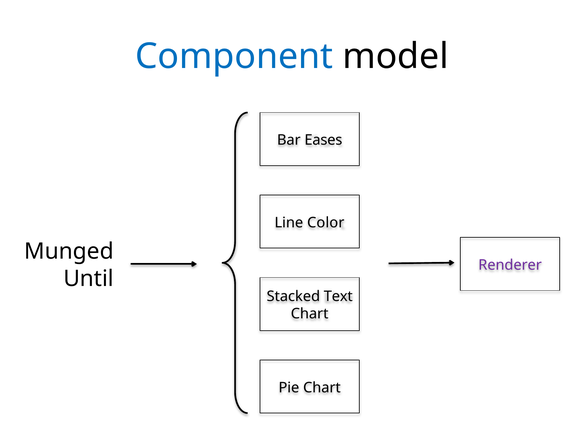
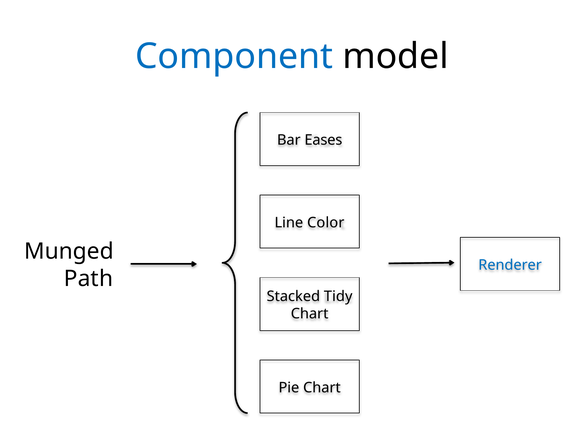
Renderer colour: purple -> blue
Until: Until -> Path
Text: Text -> Tidy
